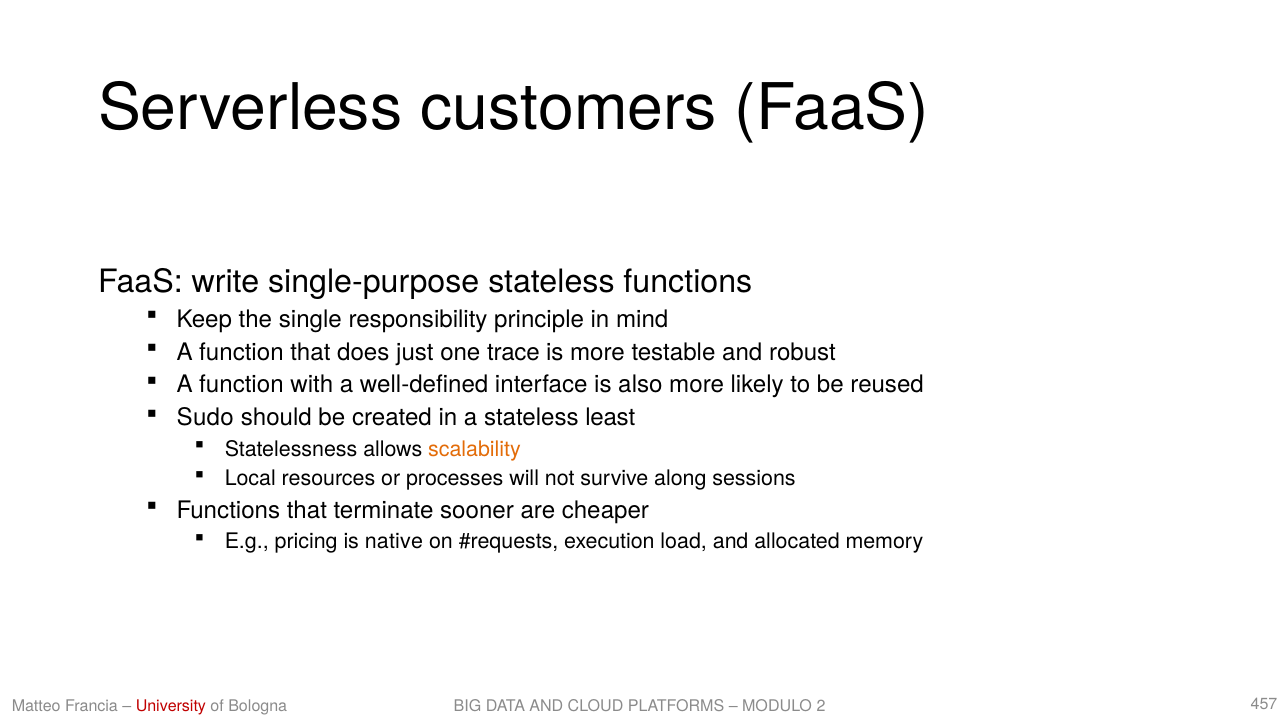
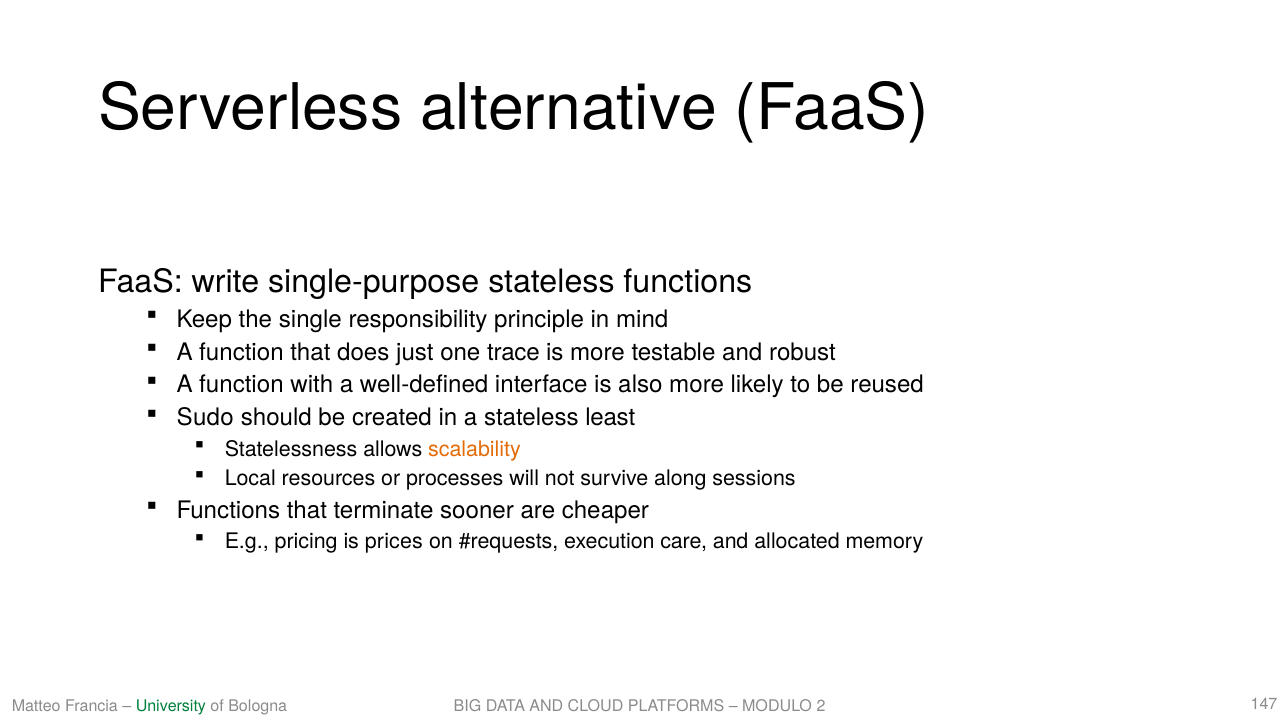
customers: customers -> alternative
native: native -> prices
load: load -> care
University colour: red -> green
457: 457 -> 147
